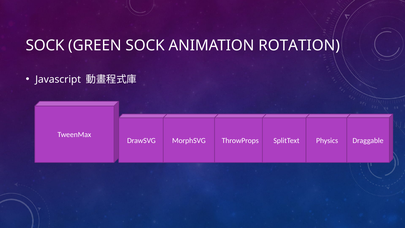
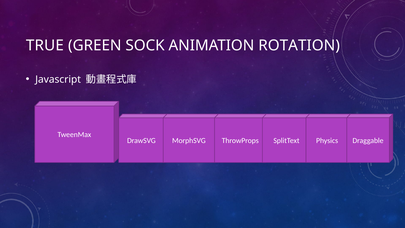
SOCK at (45, 45): SOCK -> TRUE
